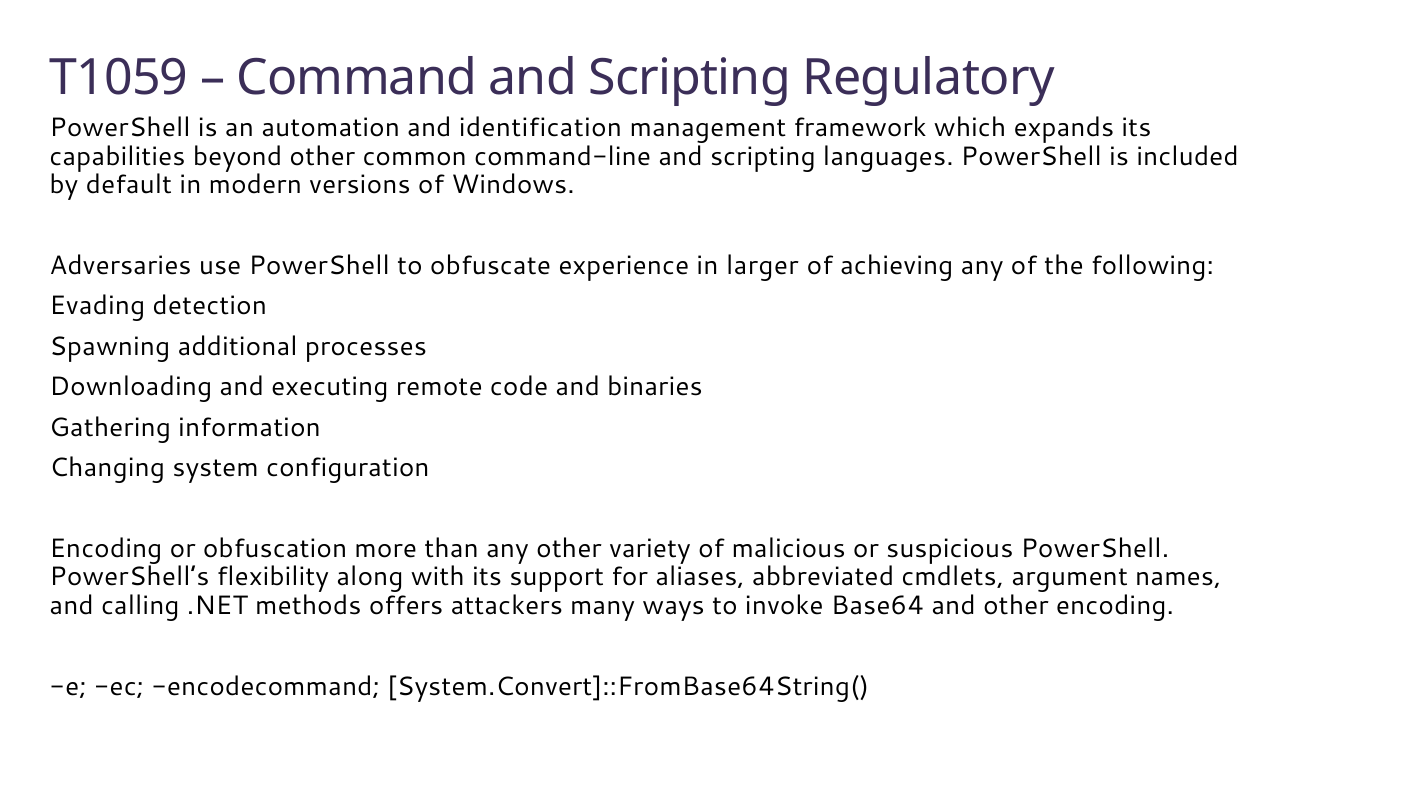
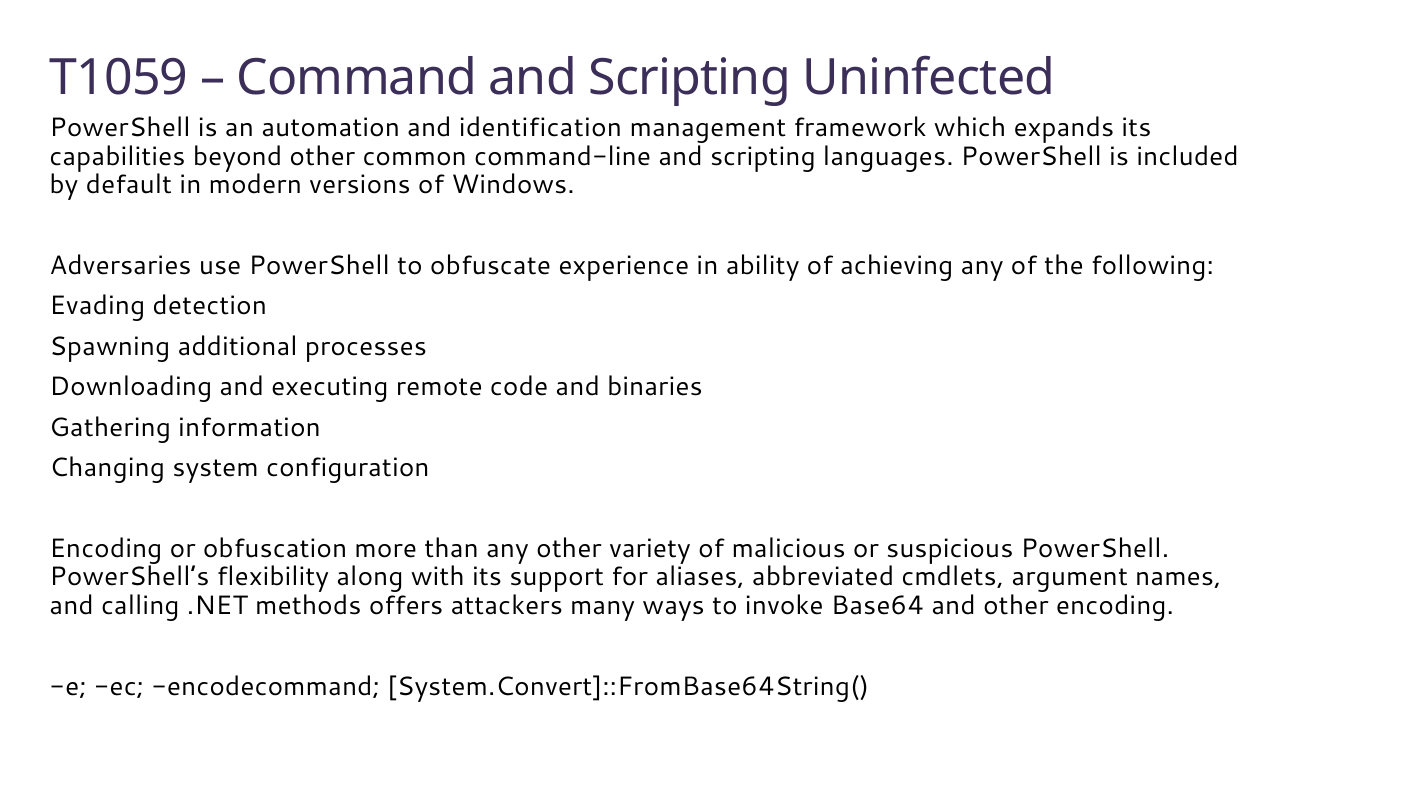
Regulatory: Regulatory -> Uninfected
larger: larger -> ability
